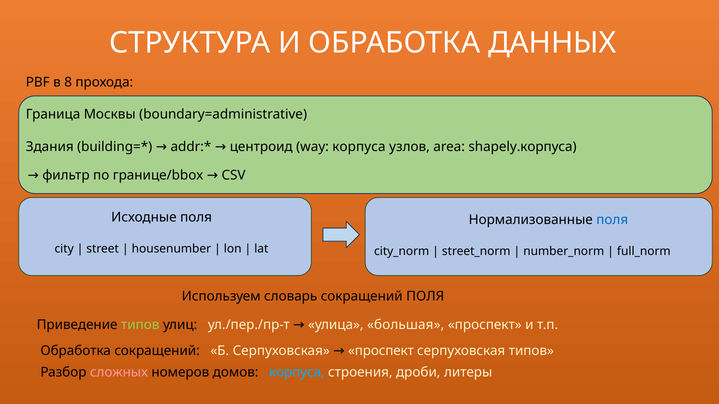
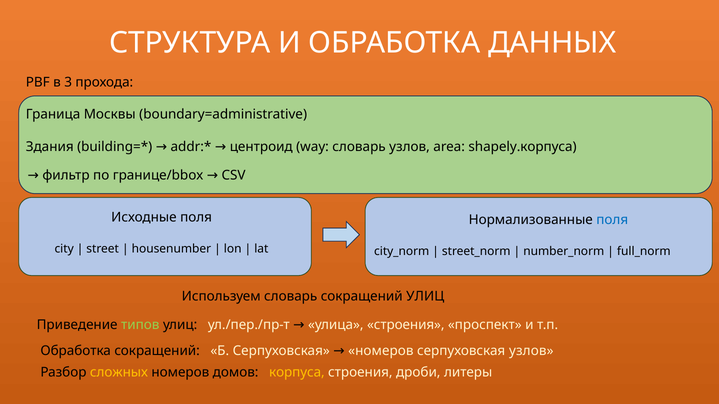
8: 8 -> 3
way корпуса: корпуса -> словарь
сокращений ПОЛЯ: ПОЛЯ -> УЛИЦ
улица большая: большая -> строения
проспект at (381, 351): проспект -> номеров
серпуховская типов: типов -> узлов
сложных colour: pink -> yellow
корпуса at (297, 373) colour: light blue -> yellow
